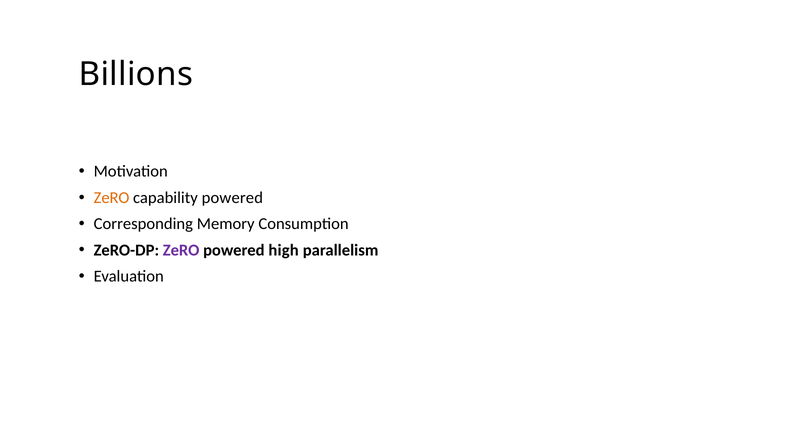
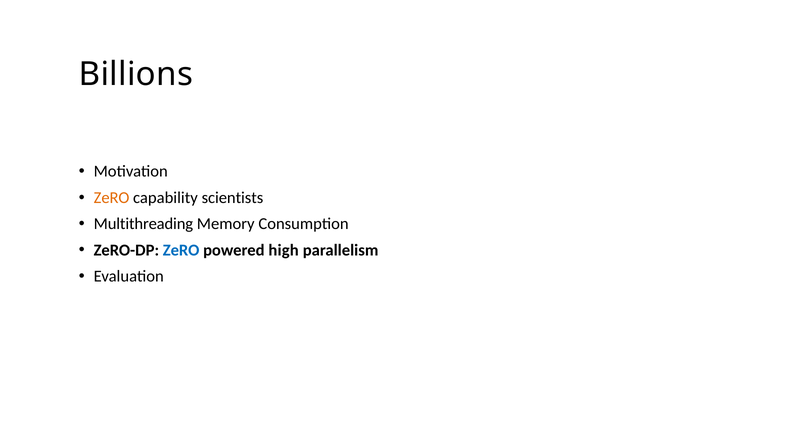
capability powered: powered -> scientists
Corresponding: Corresponding -> Multithreading
ZeRO at (181, 250) colour: purple -> blue
